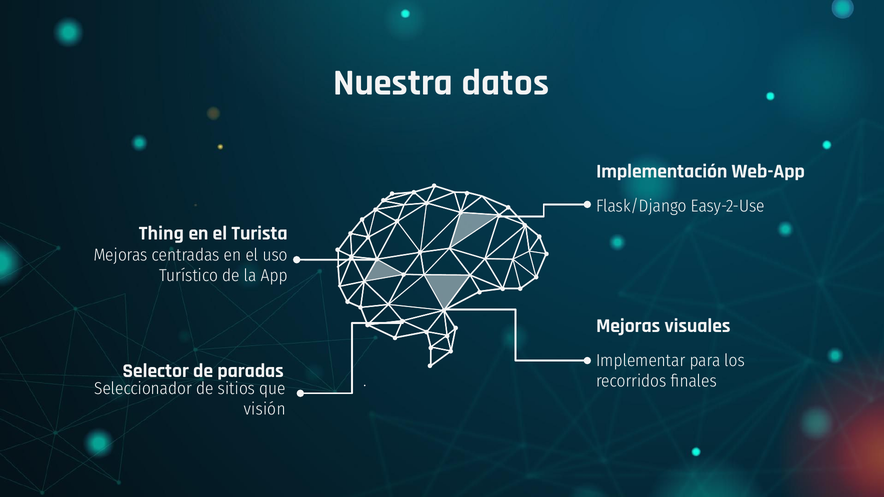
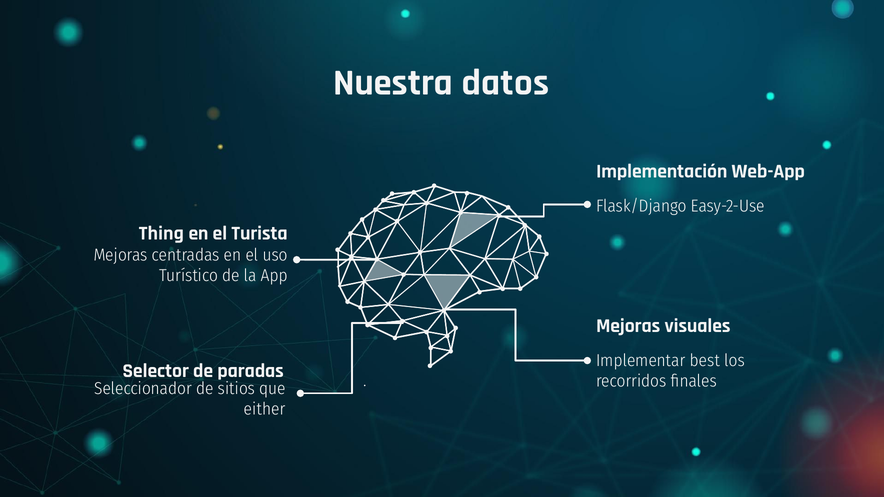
para: para -> best
visión: visión -> either
